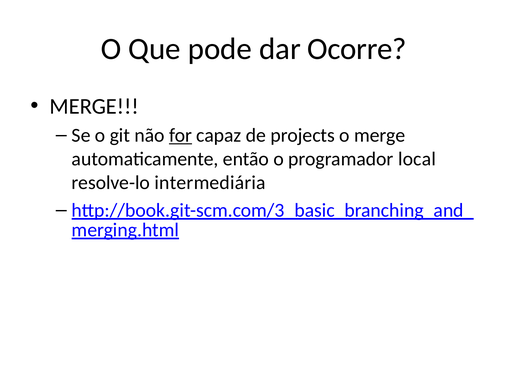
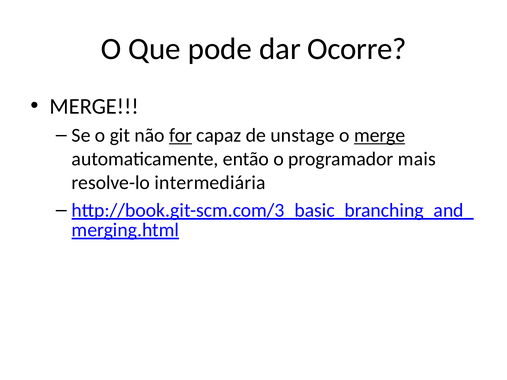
projects: projects -> unstage
merge at (380, 135) underline: none -> present
local: local -> mais
